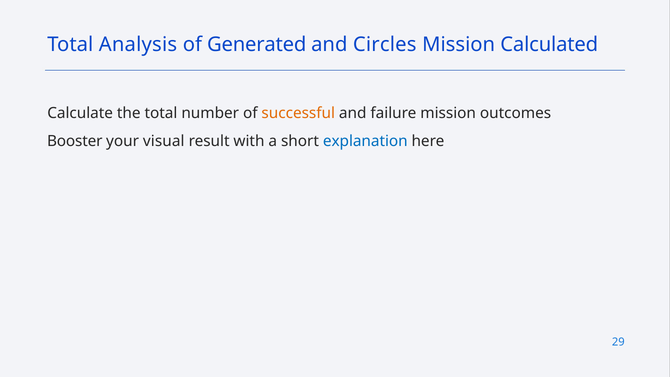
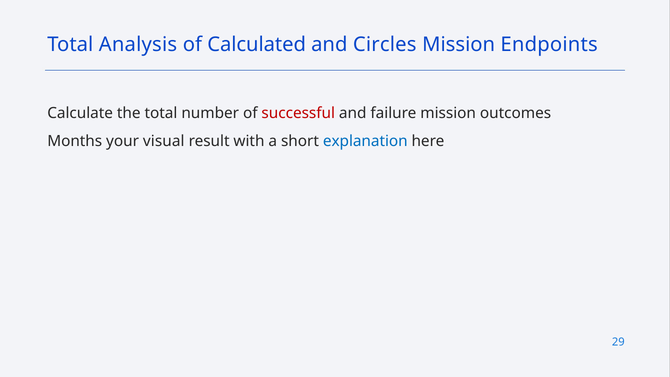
Generated: Generated -> Calculated
Calculated: Calculated -> Endpoints
successful colour: orange -> red
Booster: Booster -> Months
